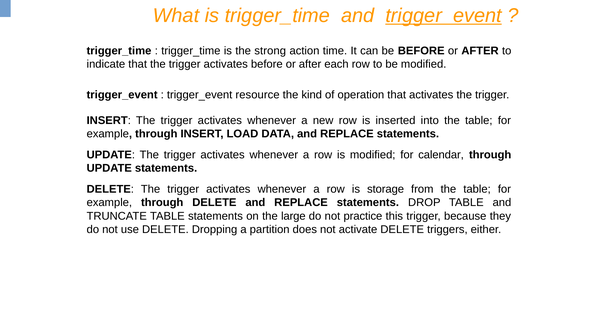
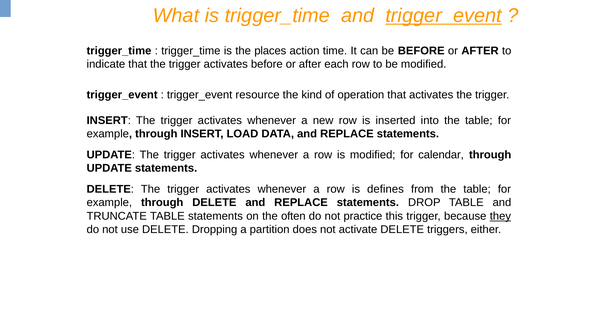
strong: strong -> places
storage: storage -> defines
large: large -> often
they underline: none -> present
